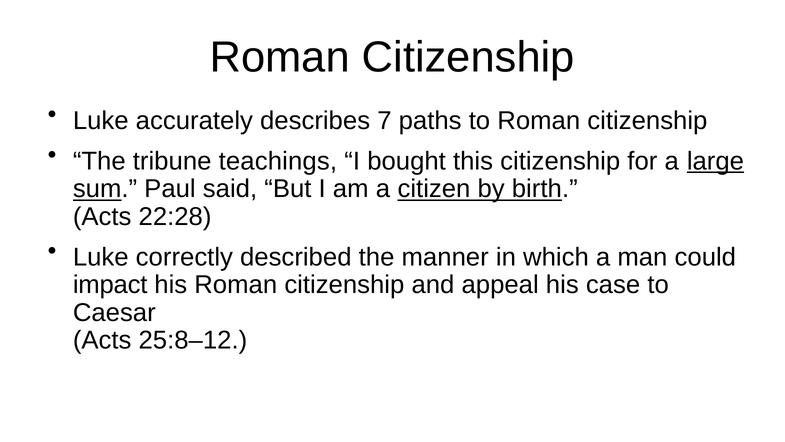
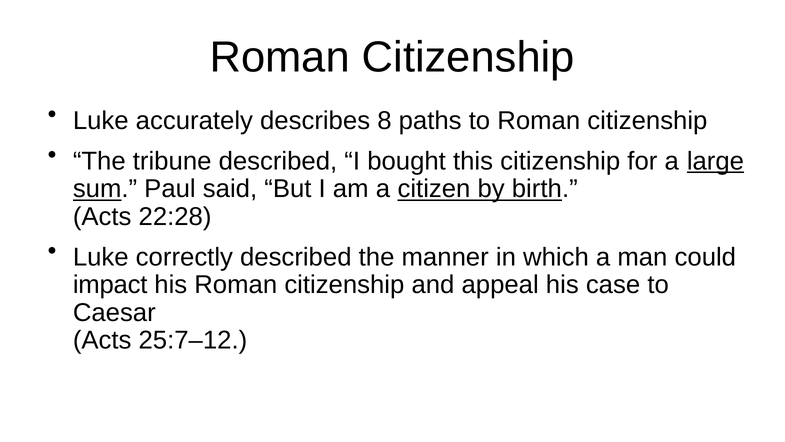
7: 7 -> 8
tribune teachings: teachings -> described
25:8–12: 25:8–12 -> 25:7–12
